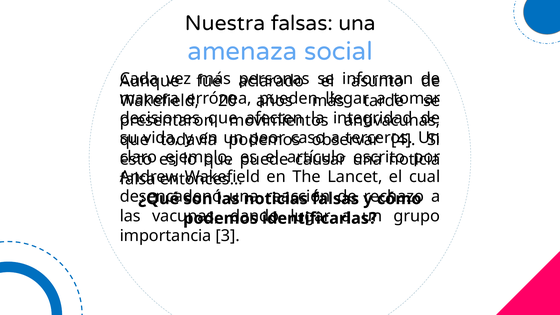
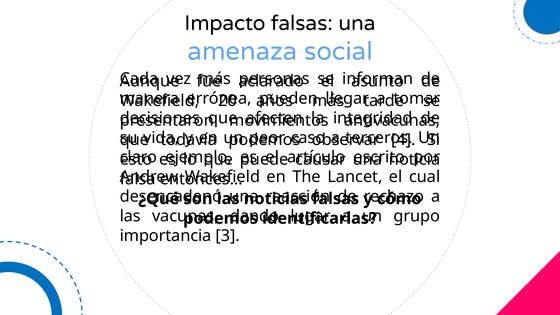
Nuestra: Nuestra -> Impacto
